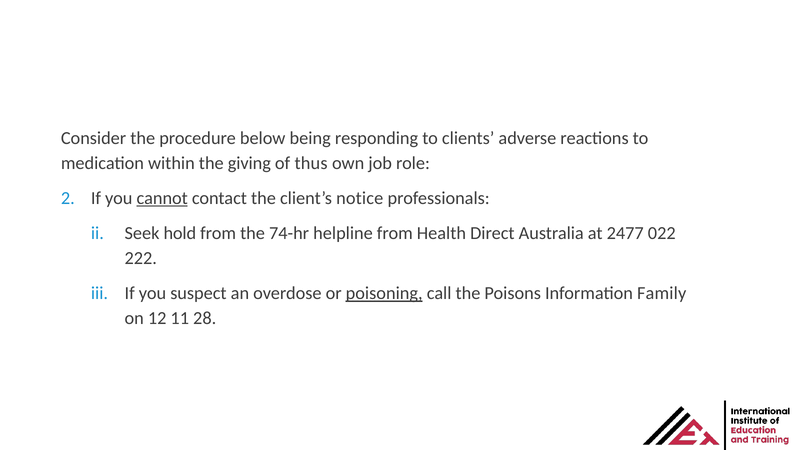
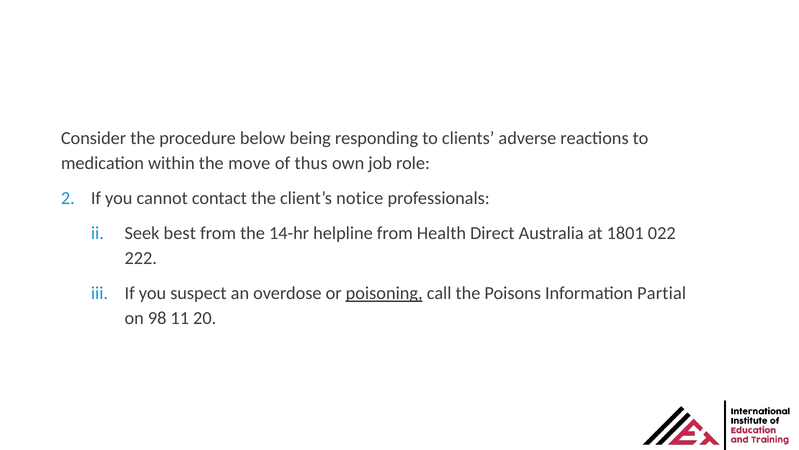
giving: giving -> move
cannot underline: present -> none
hold: hold -> best
74-hr: 74-hr -> 14-hr
2477: 2477 -> 1801
Family: Family -> Partial
12: 12 -> 98
28: 28 -> 20
